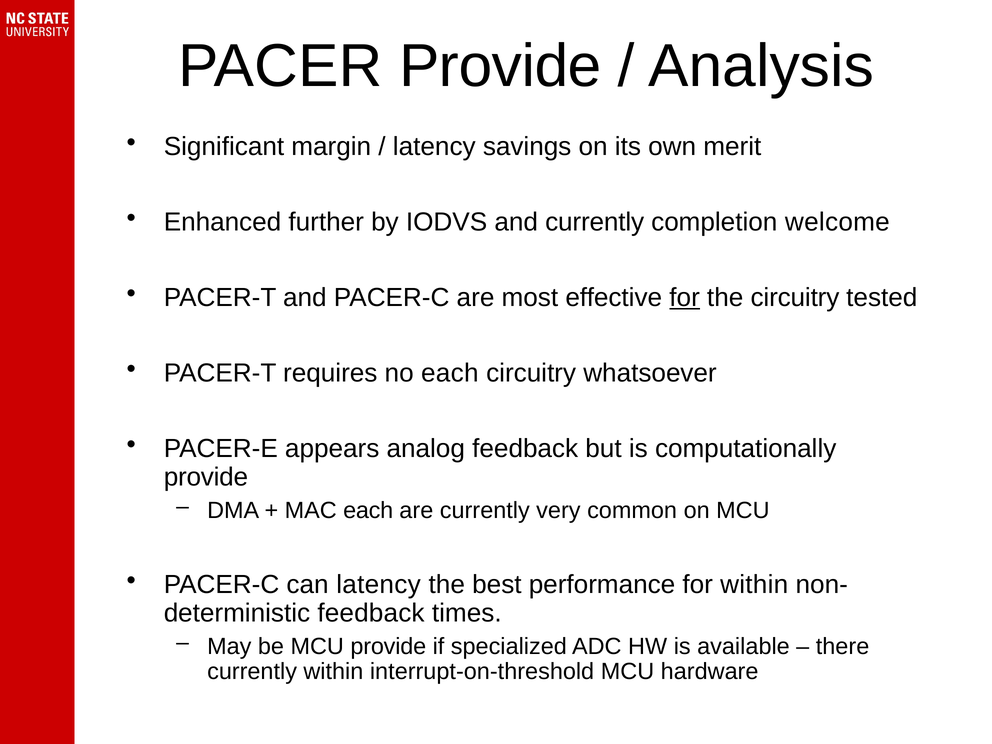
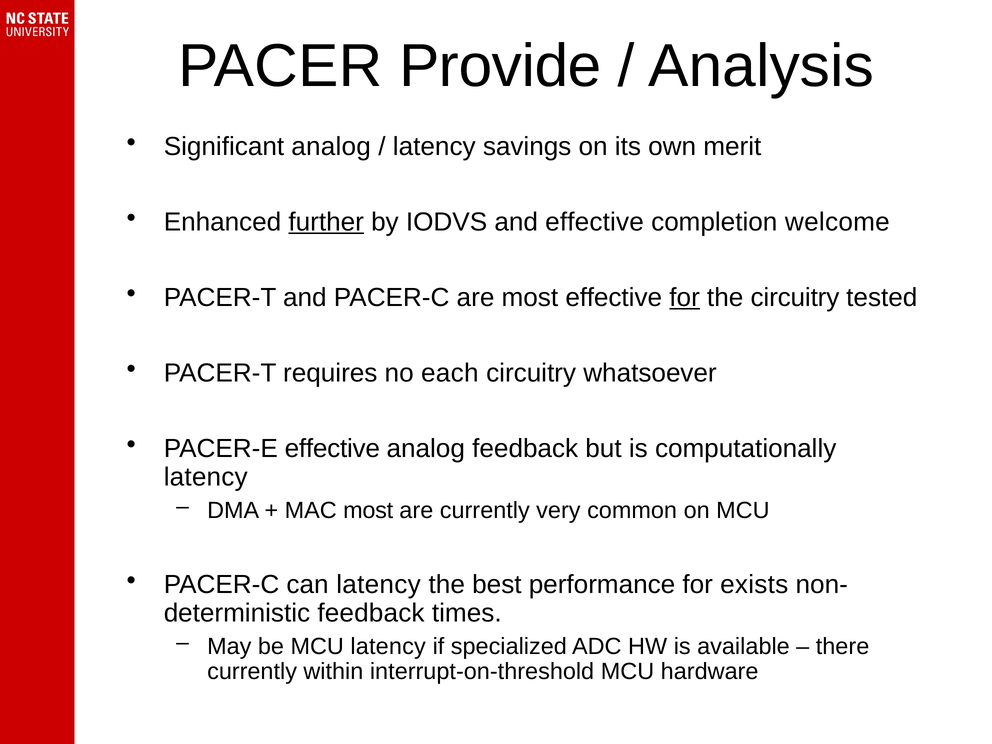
Significant margin: margin -> analog
further underline: none -> present
and currently: currently -> effective
PACER-E appears: appears -> effective
provide at (206, 477): provide -> latency
MAC each: each -> most
for within: within -> exists
MCU provide: provide -> latency
